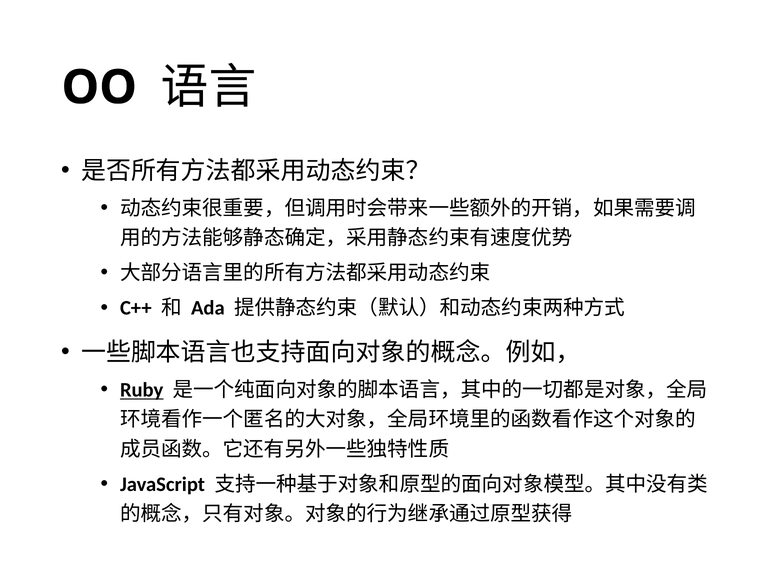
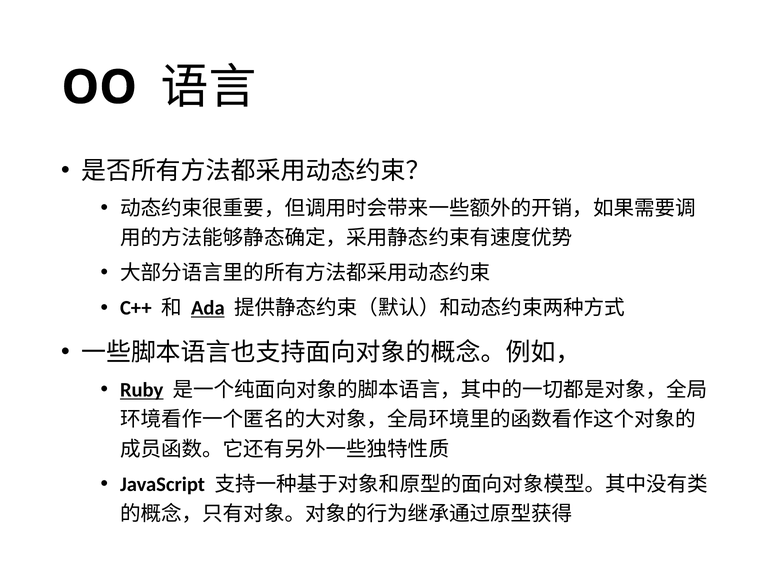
Ada underline: none -> present
